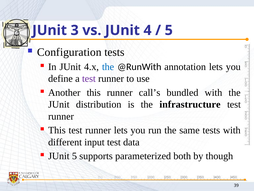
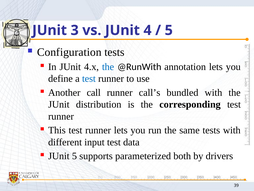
test at (89, 79) colour: purple -> blue
Another this: this -> call
infrastructure: infrastructure -> corresponding
though: though -> drivers
